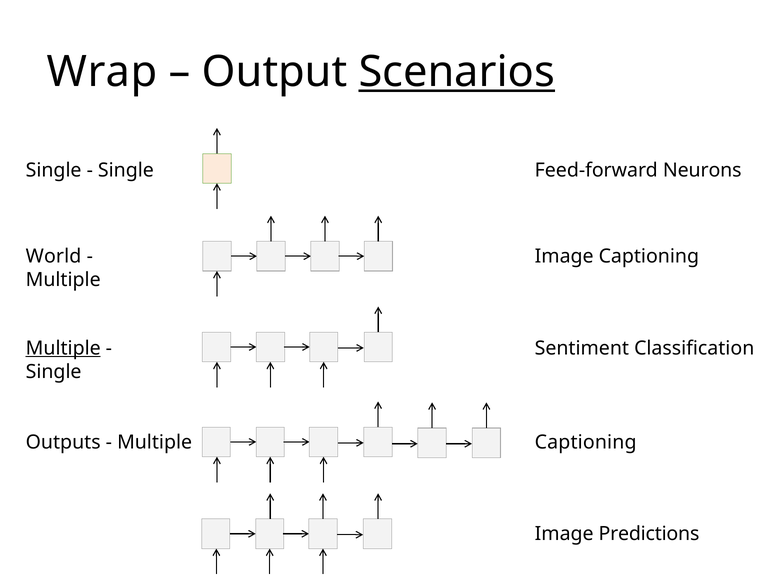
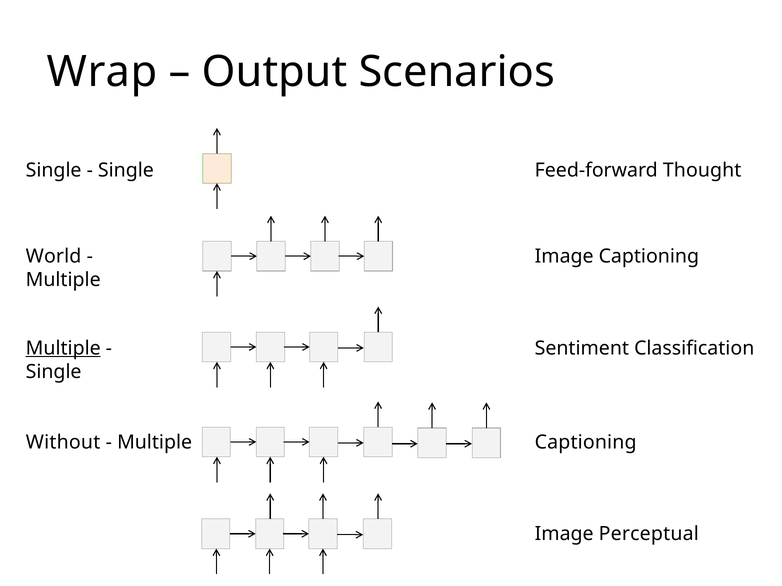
Scenarios underline: present -> none
Neurons: Neurons -> Thought
Outputs: Outputs -> Without
Predictions: Predictions -> Perceptual
